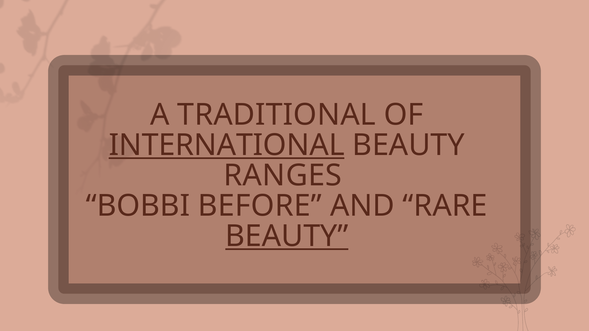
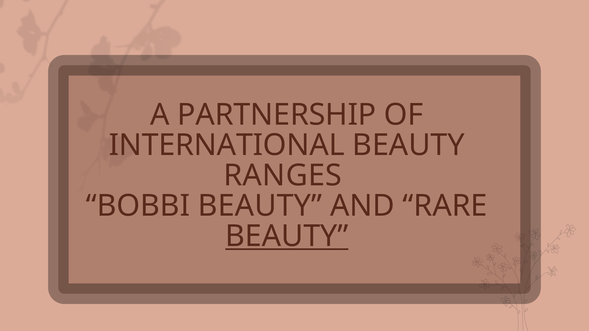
TRADITIONAL: TRADITIONAL -> PARTNERSHIP
INTERNATIONAL underline: present -> none
BOBBI BEFORE: BEFORE -> BEAUTY
